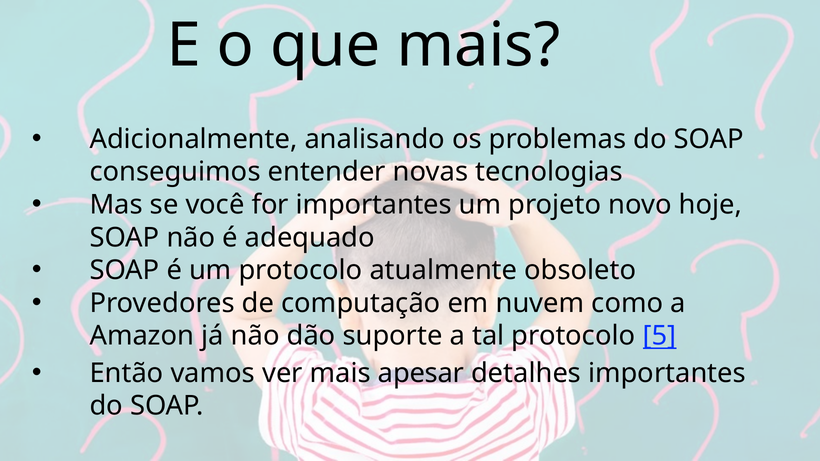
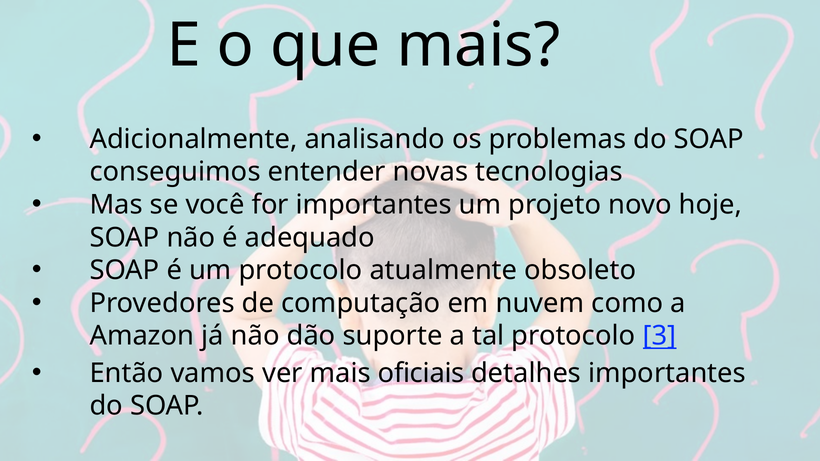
5: 5 -> 3
apesar: apesar -> oficiais
